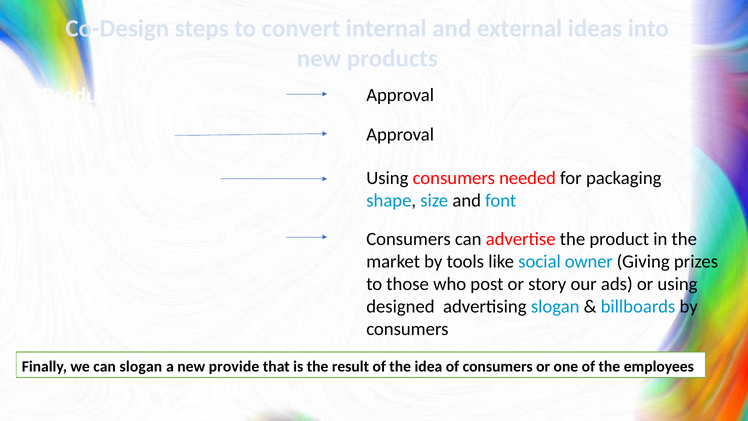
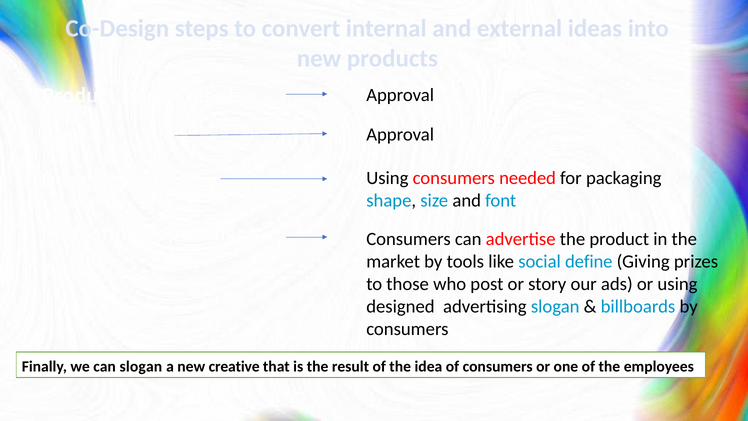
owner: owner -> define
provide: provide -> creative
